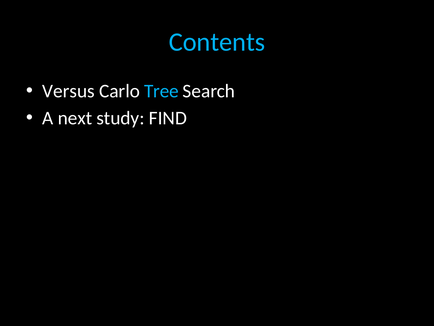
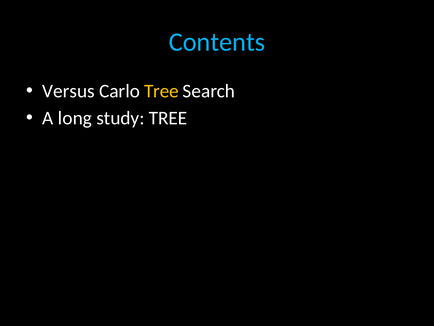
Tree at (161, 91) colour: light blue -> yellow
next: next -> long
study FIND: FIND -> TREE
